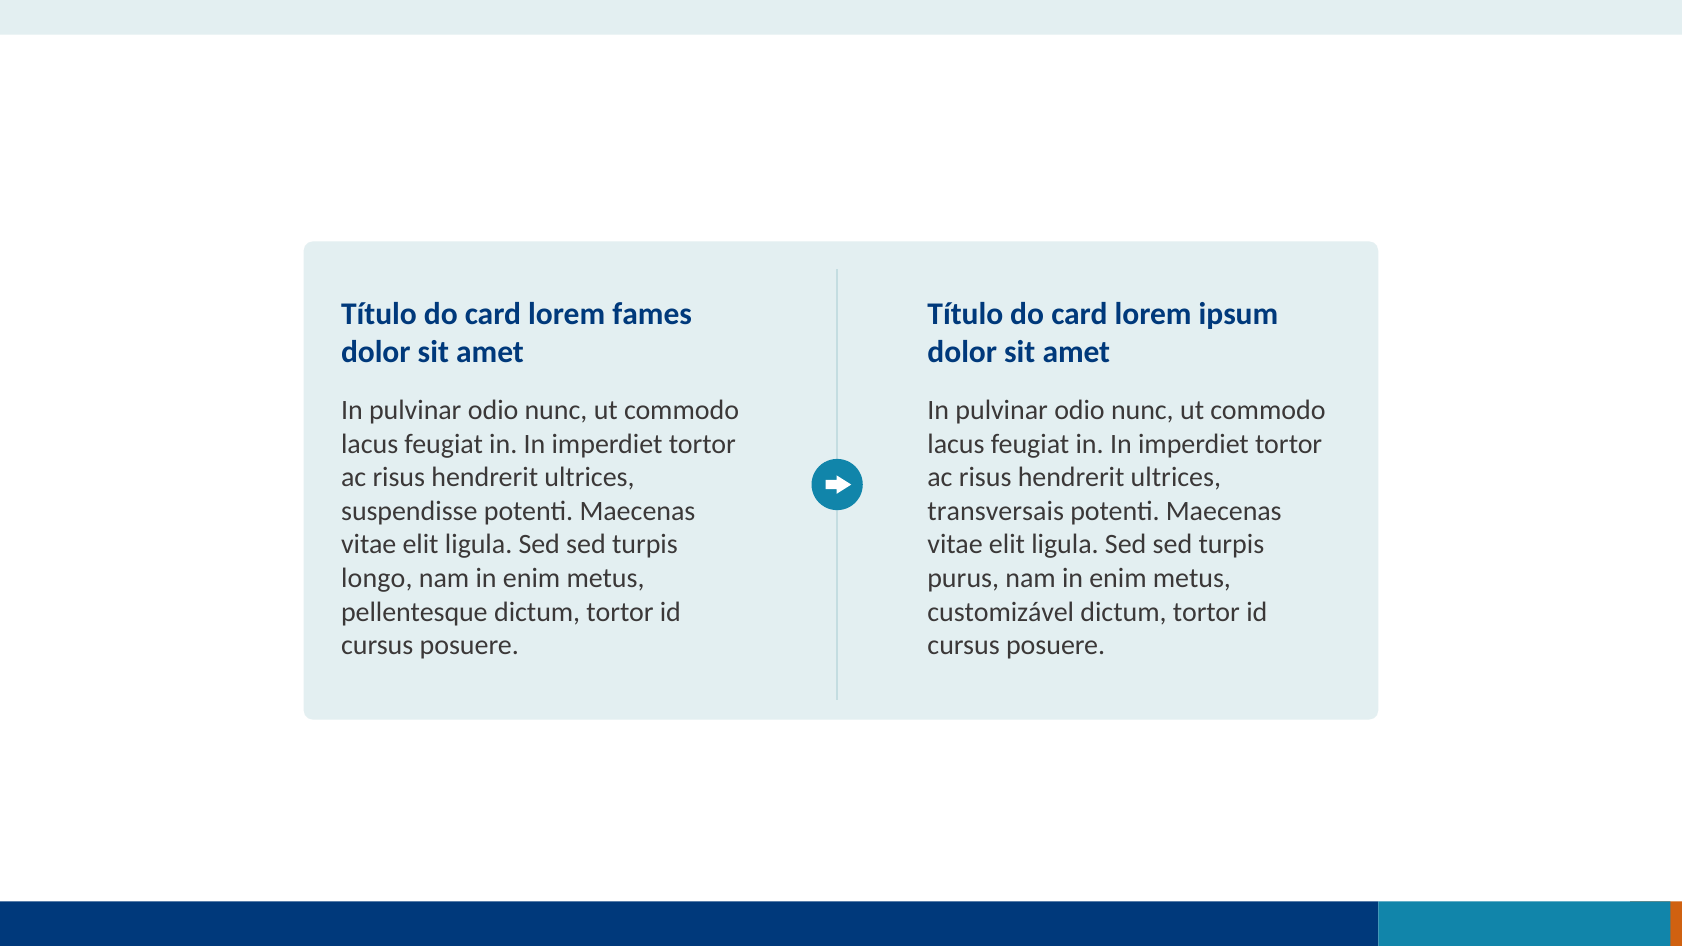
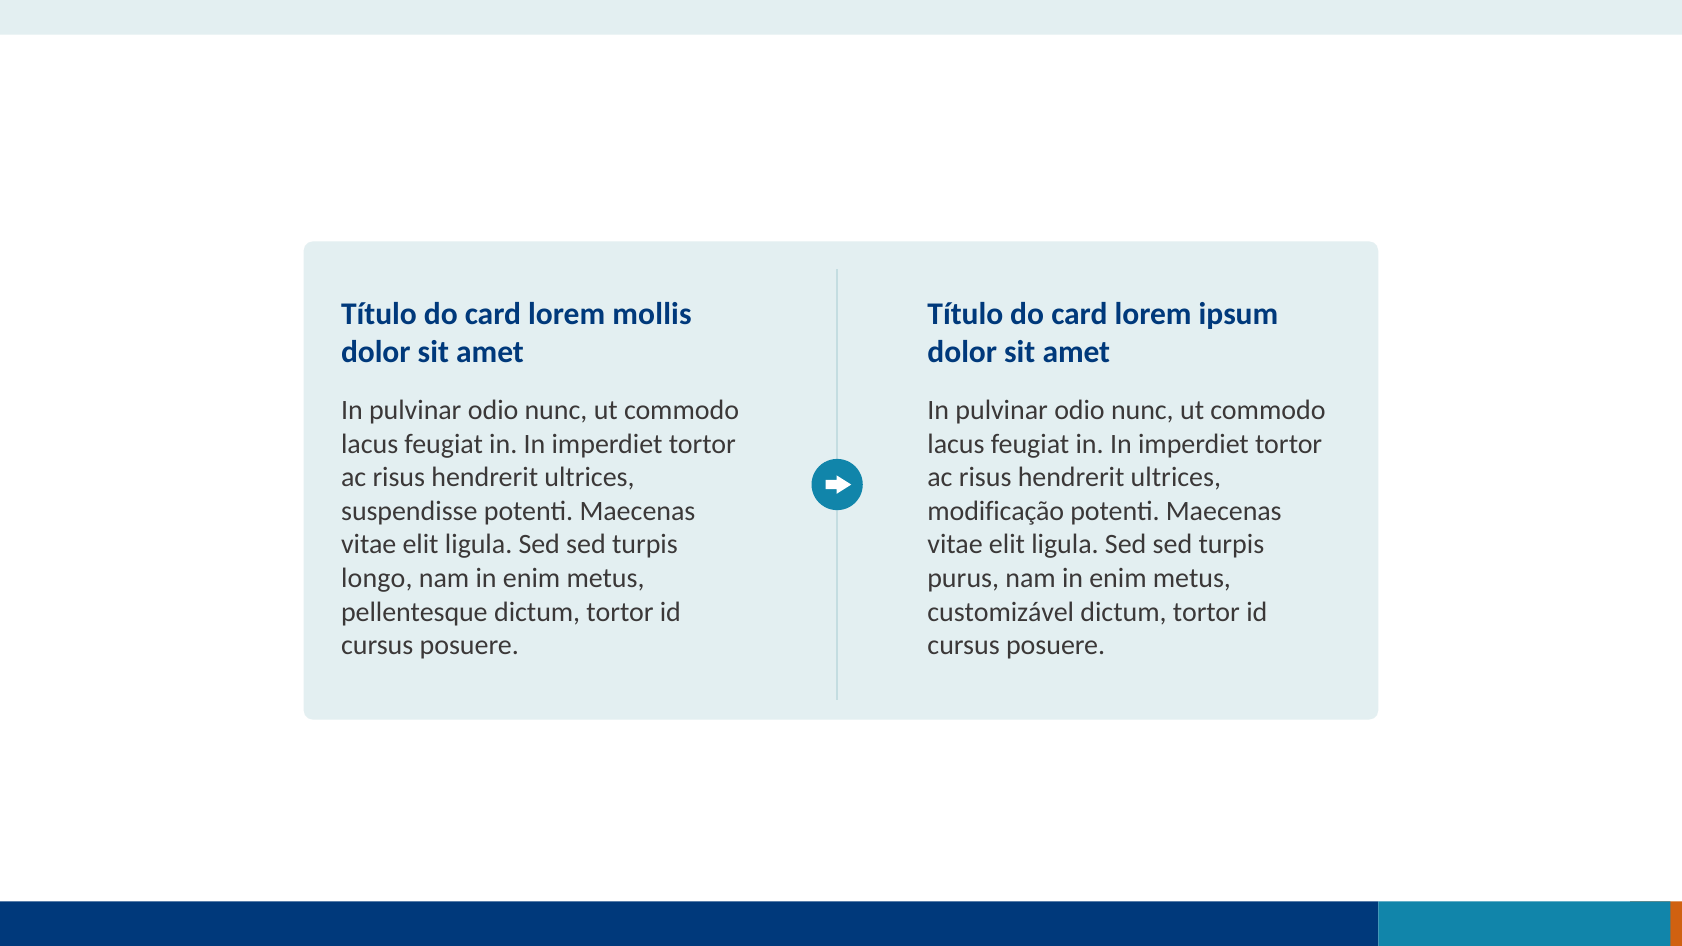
fames: fames -> mollis
transversais: transversais -> modificação
